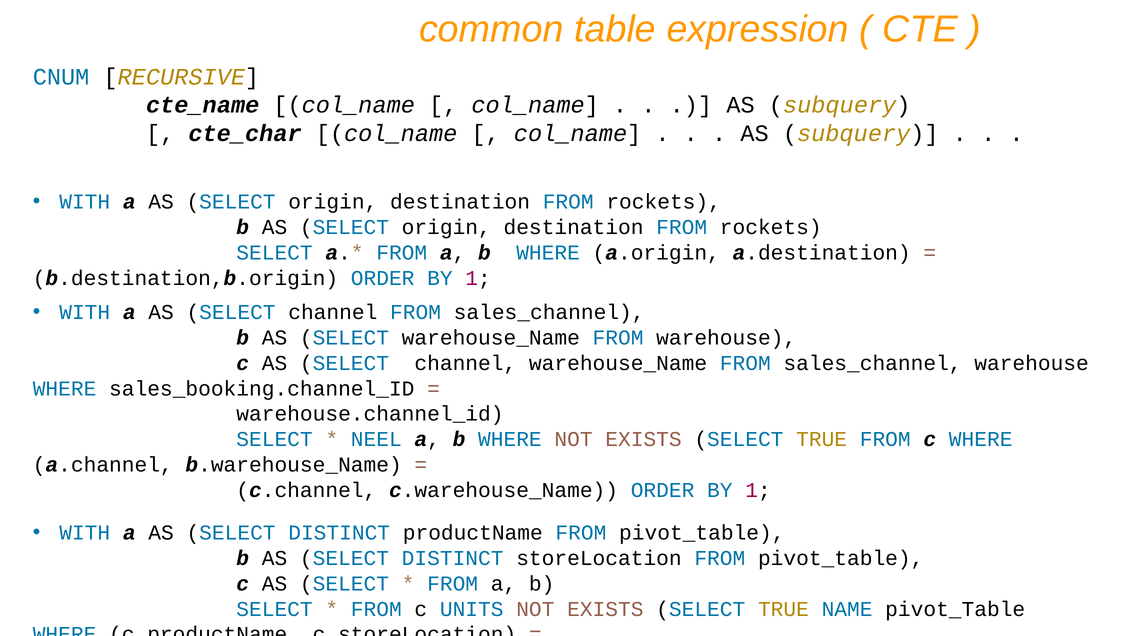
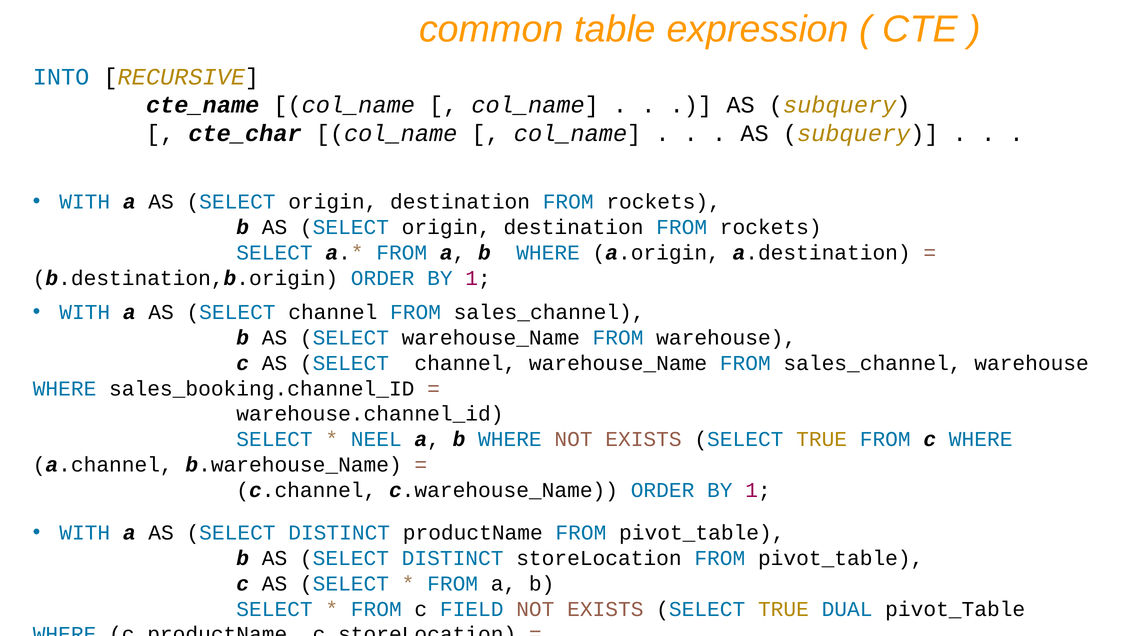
CNUM: CNUM -> INTO
UNITS: UNITS -> FIELD
NAME: NAME -> DUAL
